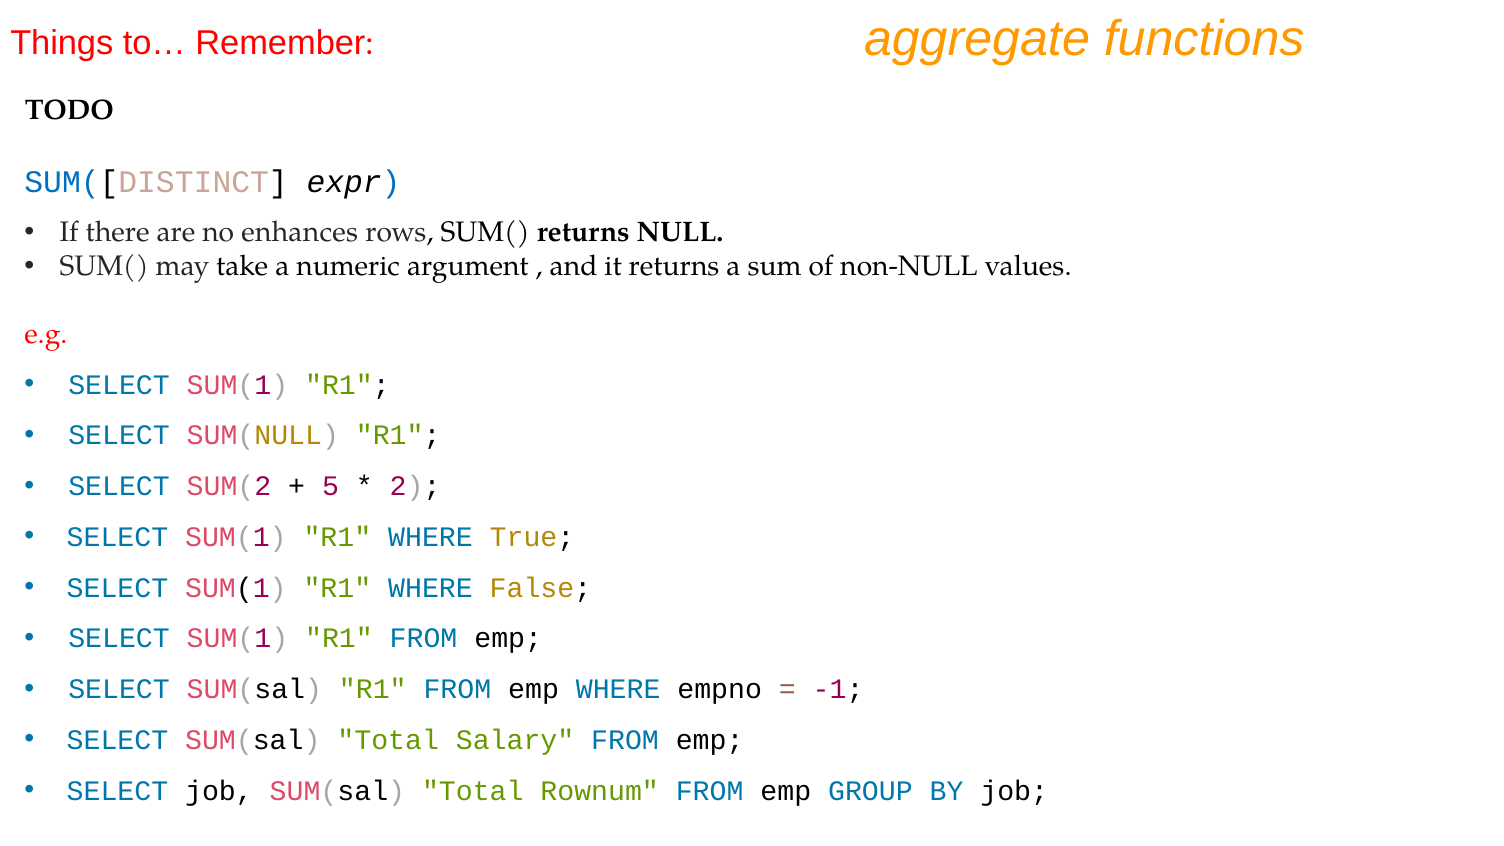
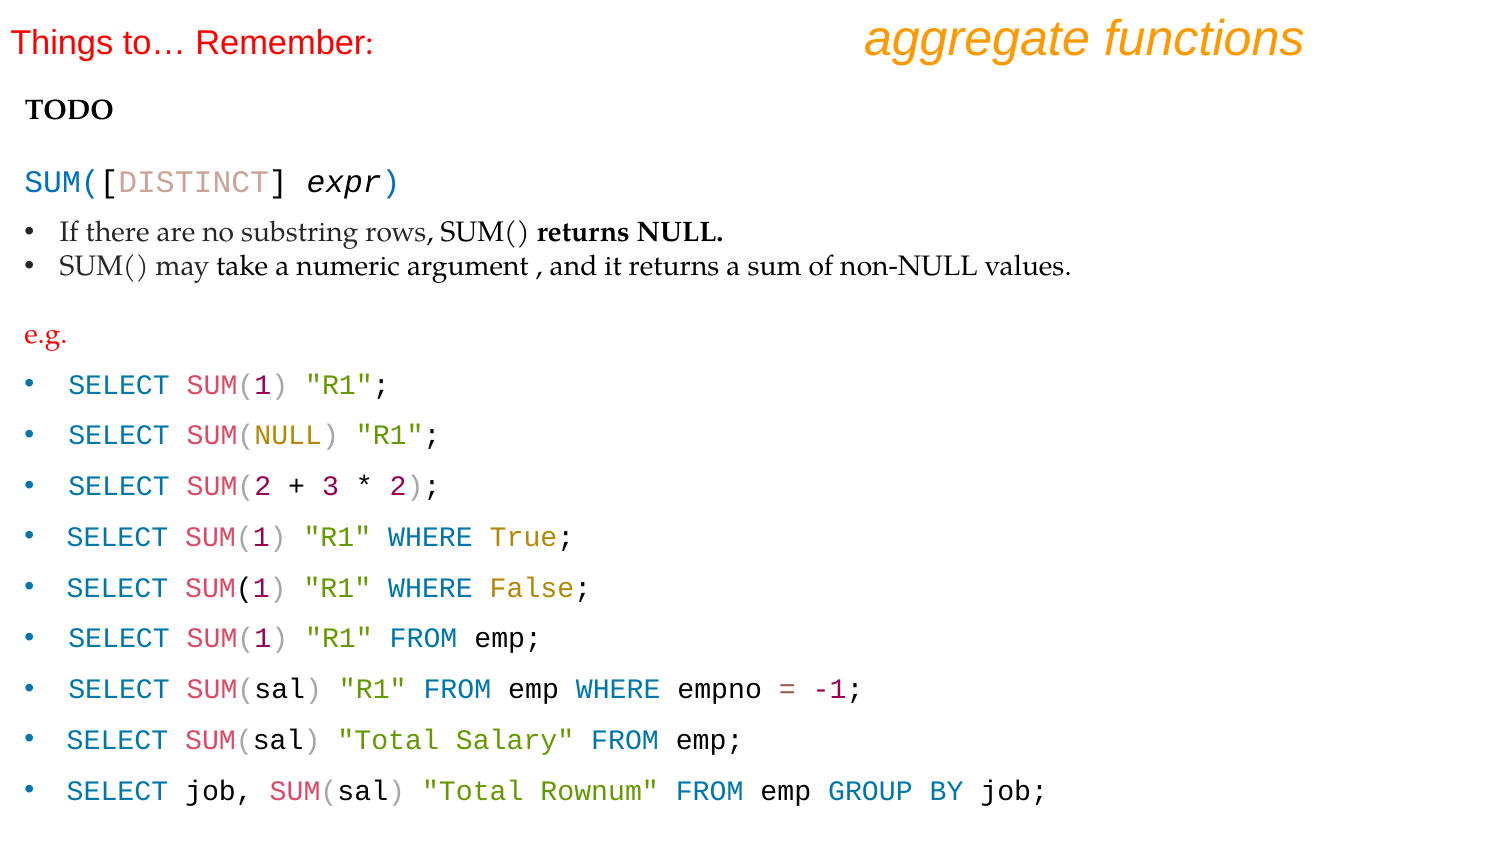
enhances: enhances -> substring
5: 5 -> 3
